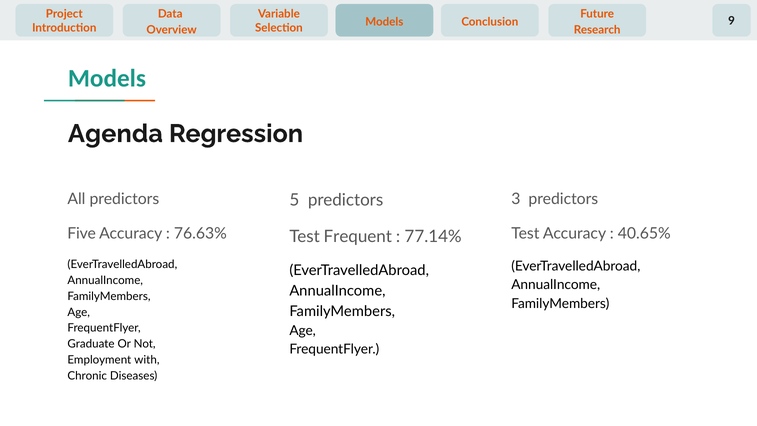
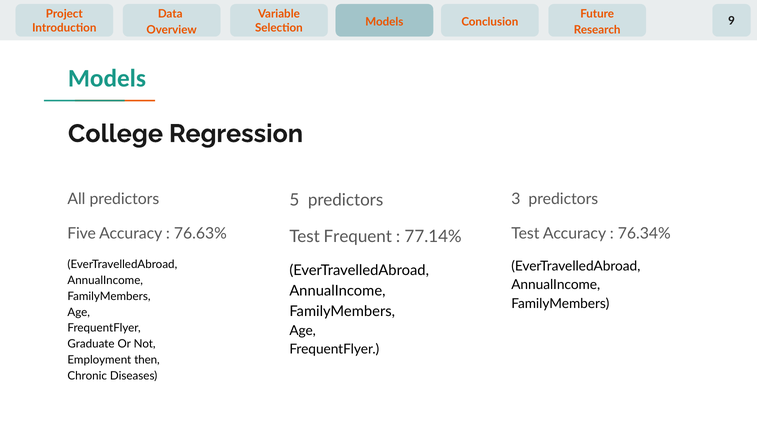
Agenda: Agenda -> College
40.65%: 40.65% -> 76.34%
with: with -> then
